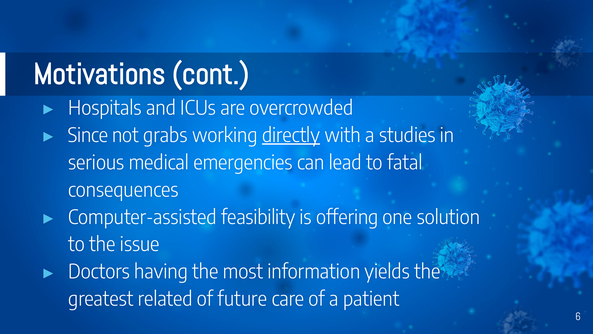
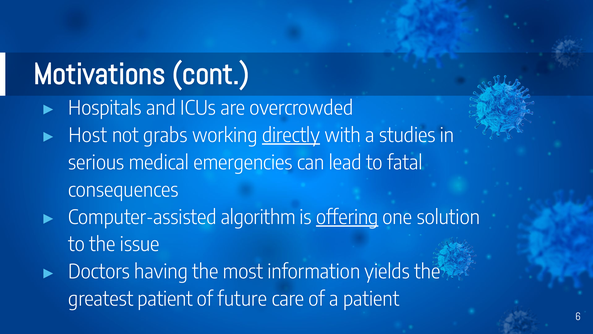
Since: Since -> Host
feasibility: feasibility -> algorithm
offering underline: none -> present
greatest related: related -> patient
